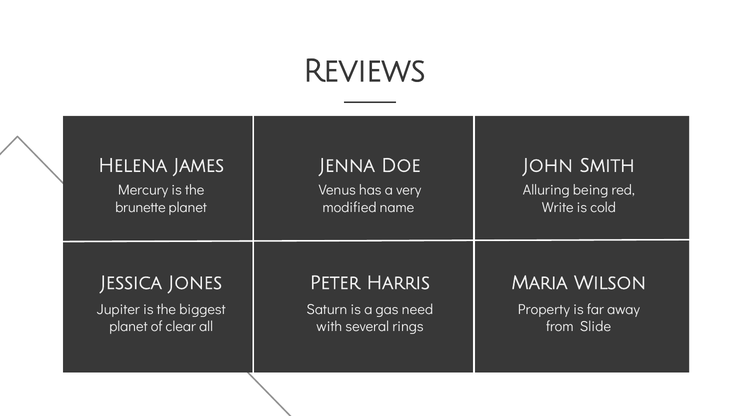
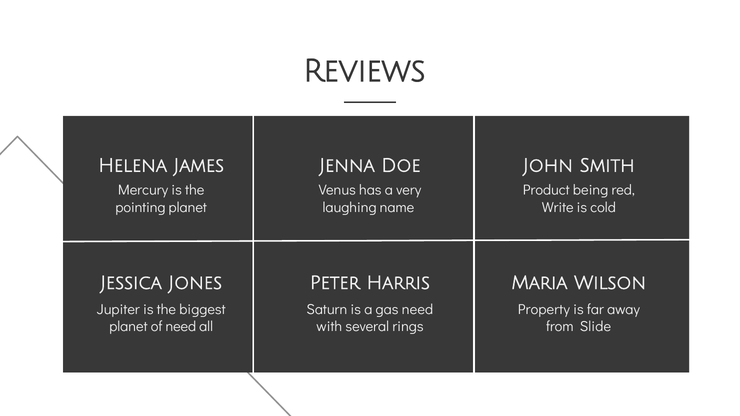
Alluring: Alluring -> Product
brunette: brunette -> pointing
modified: modified -> laughing
of clear: clear -> need
